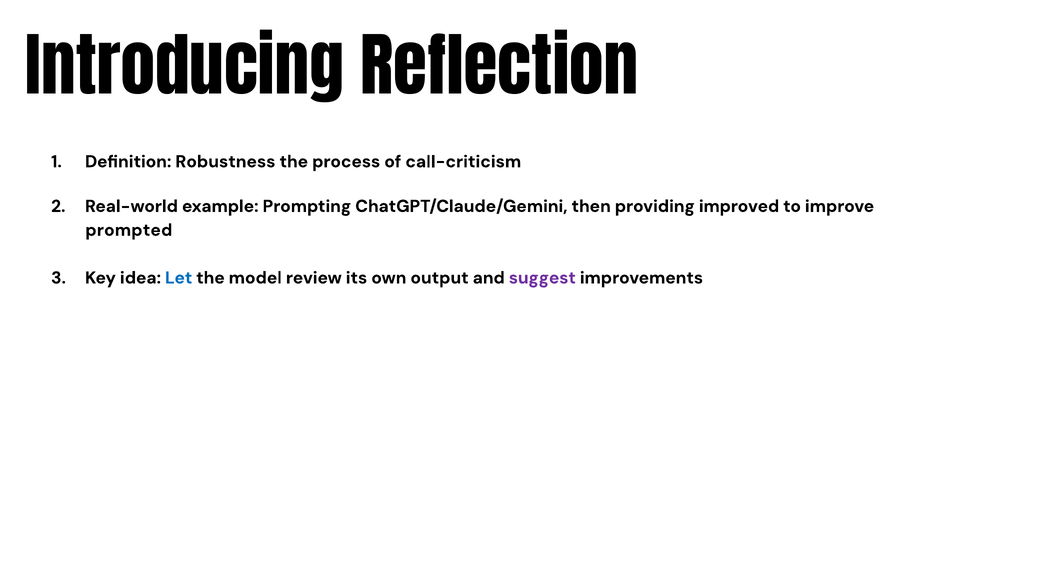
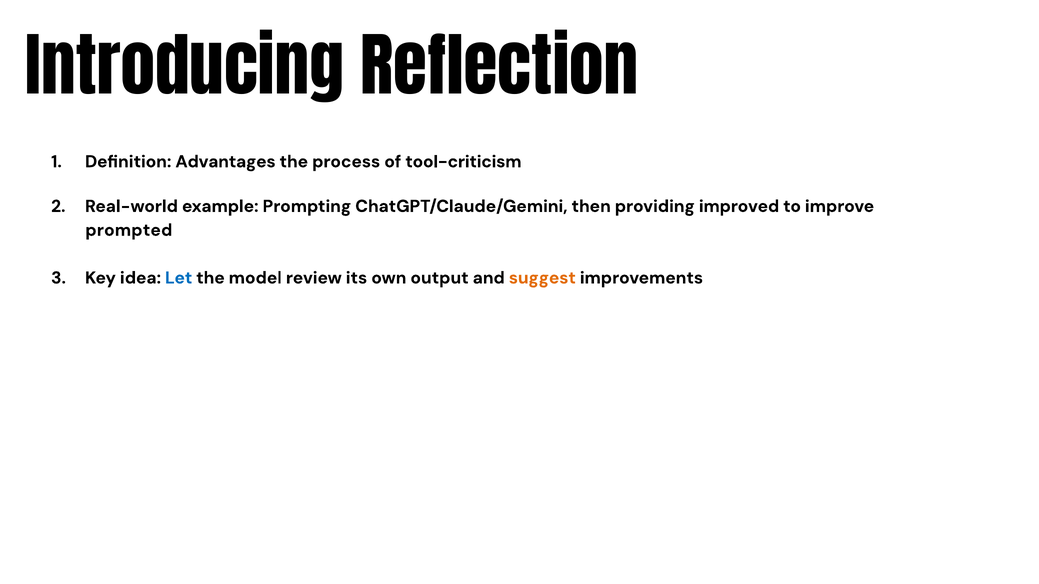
Robustness: Robustness -> Advantages
call-criticism: call-criticism -> tool-criticism
suggest colour: purple -> orange
